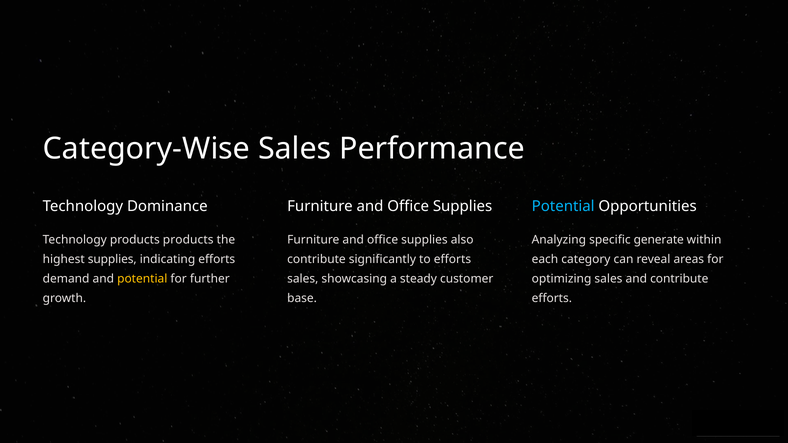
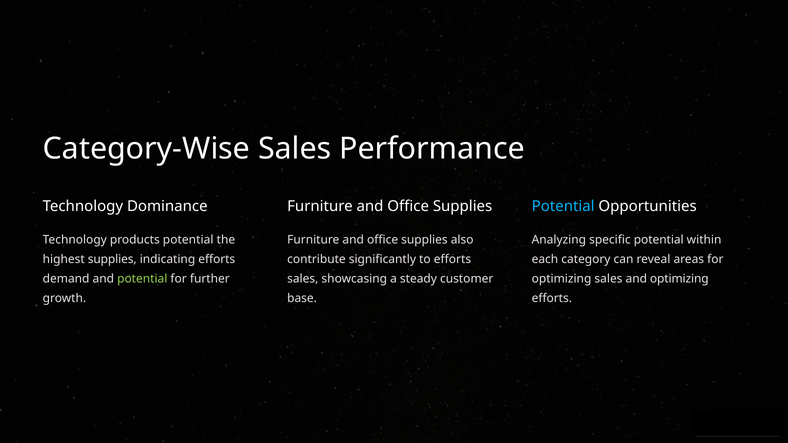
products products: products -> potential
specific generate: generate -> potential
potential at (142, 279) colour: yellow -> light green
and contribute: contribute -> optimizing
